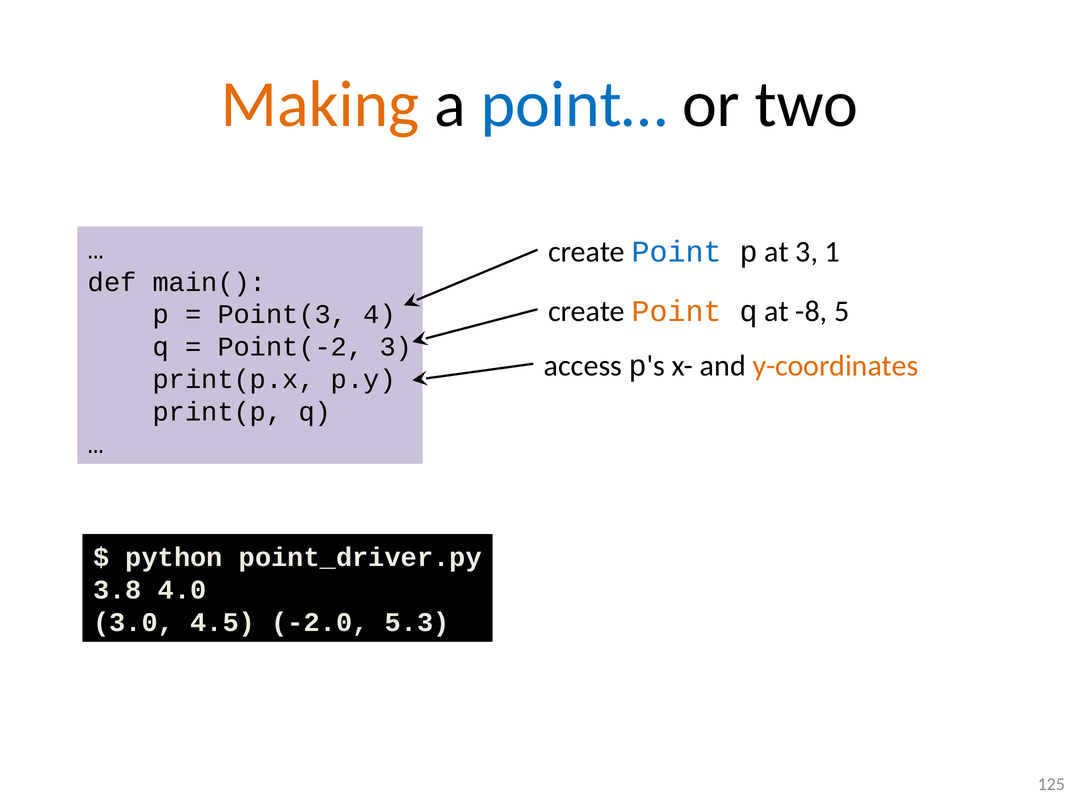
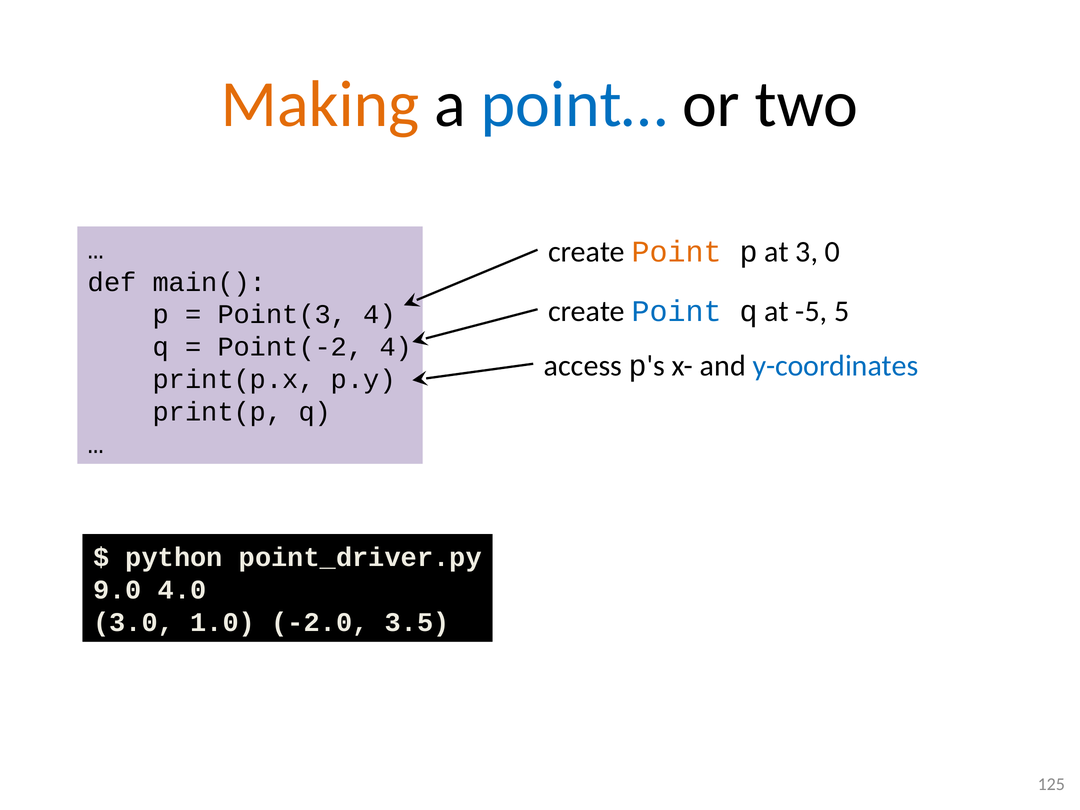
Point at (677, 252) colour: blue -> orange
1: 1 -> 0
Point at (677, 311) colour: orange -> blue
-8: -8 -> -5
Point(-2 3: 3 -> 4
y-coordinates colour: orange -> blue
3.8: 3.8 -> 9.0
4.5: 4.5 -> 1.0
5.3: 5.3 -> 3.5
